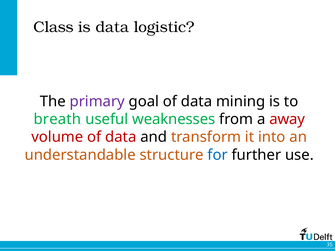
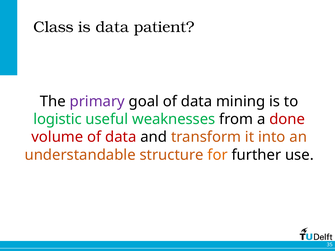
logistic: logistic -> patient
breath: breath -> logistic
away: away -> done
for colour: blue -> orange
